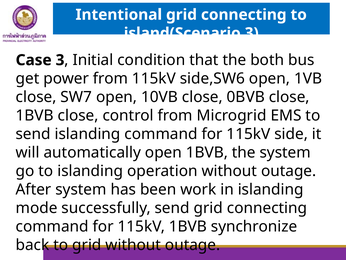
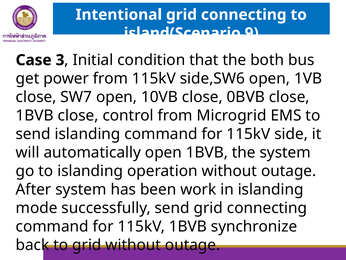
island(Scenario 3: 3 -> 9
